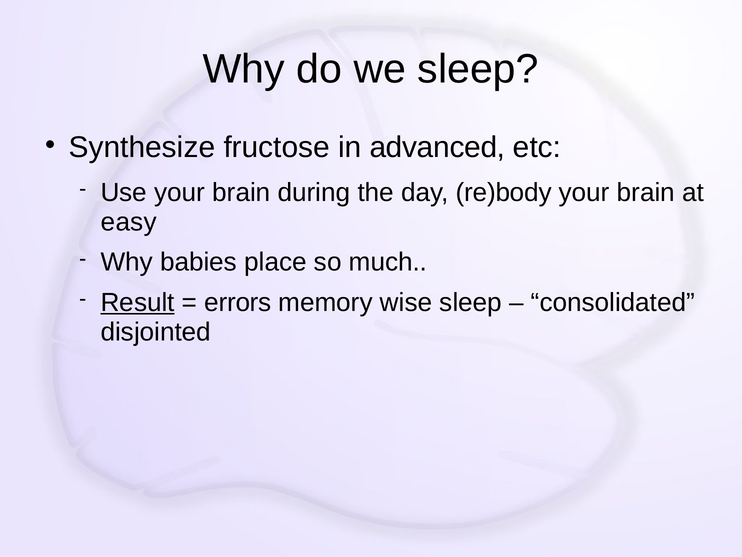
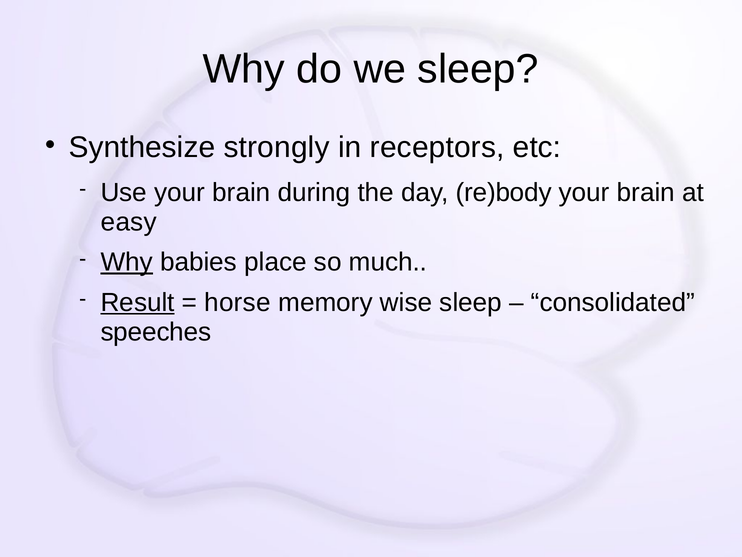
fructose: fructose -> strongly
advanced: advanced -> receptors
Why at (127, 262) underline: none -> present
errors: errors -> horse
disjointed: disjointed -> speeches
